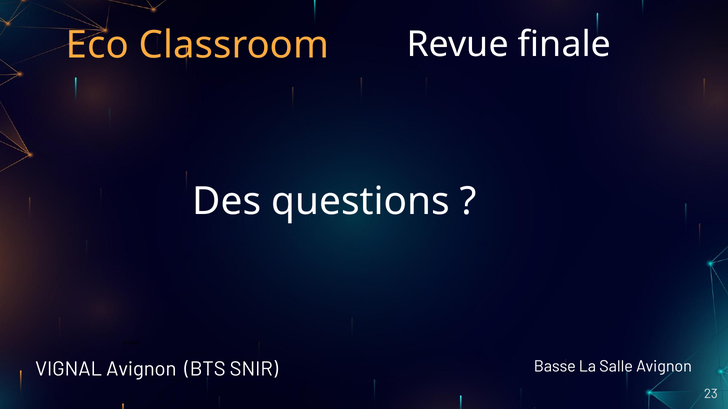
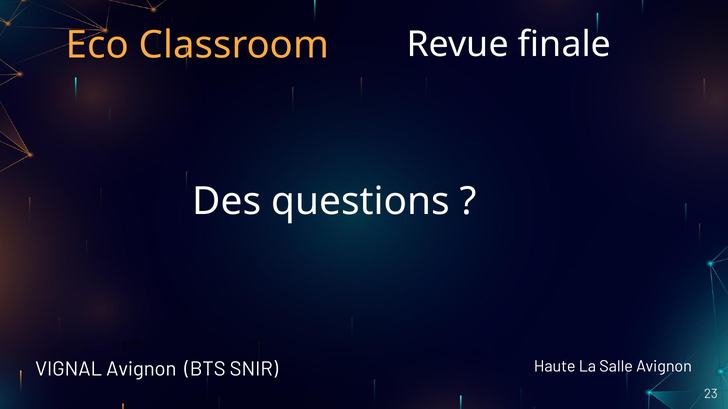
Basse: Basse -> Haute
